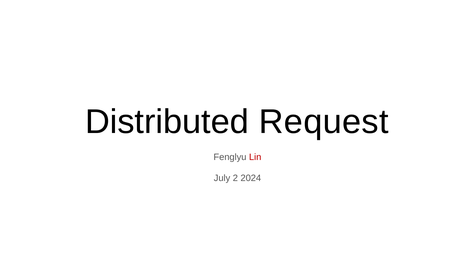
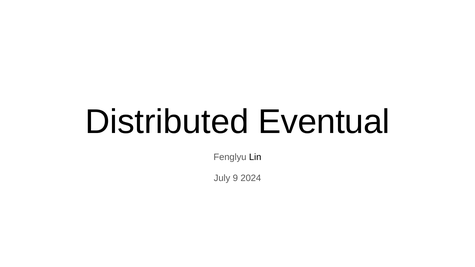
Request: Request -> Eventual
Lin colour: red -> black
2: 2 -> 9
